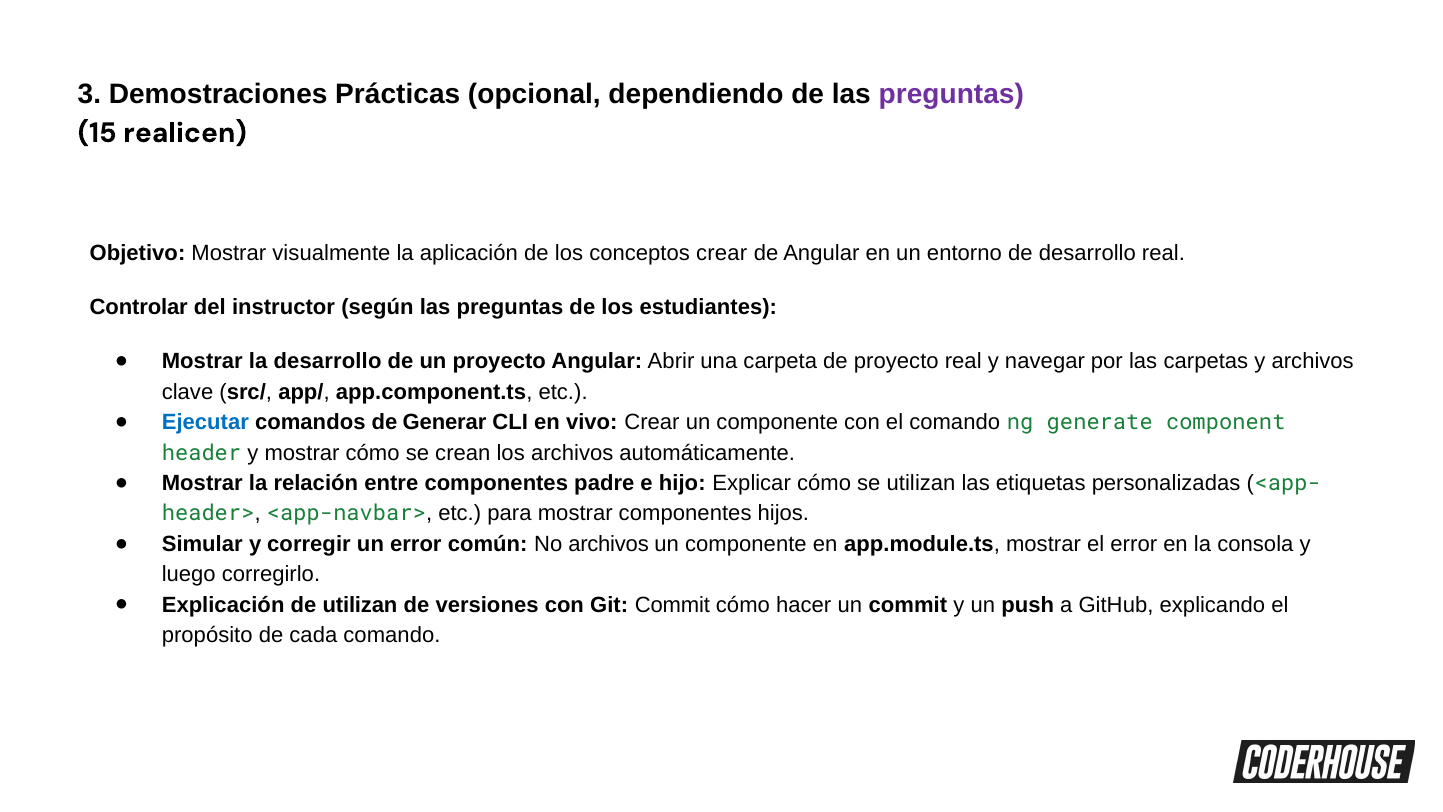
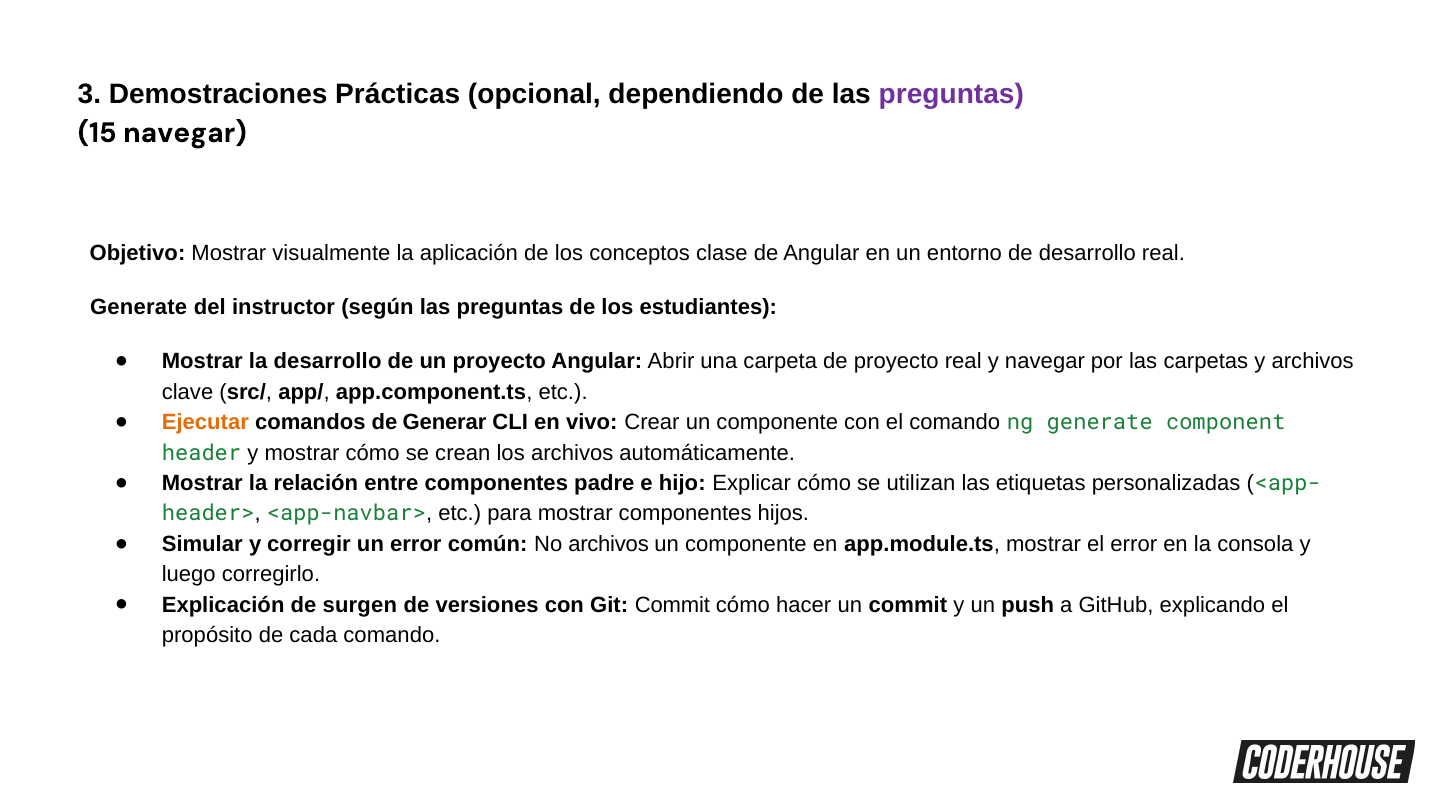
15 realicen: realicen -> navegar
conceptos crear: crear -> clase
Controlar at (139, 307): Controlar -> Generate
Ejecutar colour: blue -> orange
de utilizan: utilizan -> surgen
